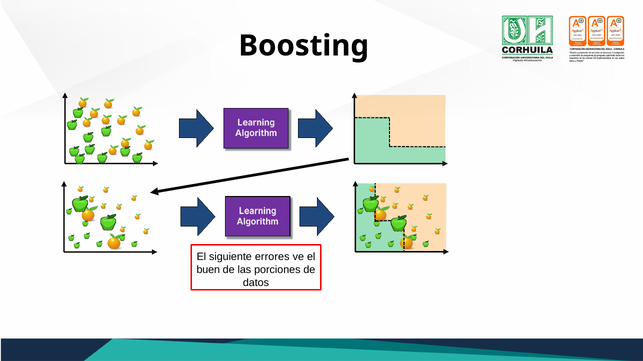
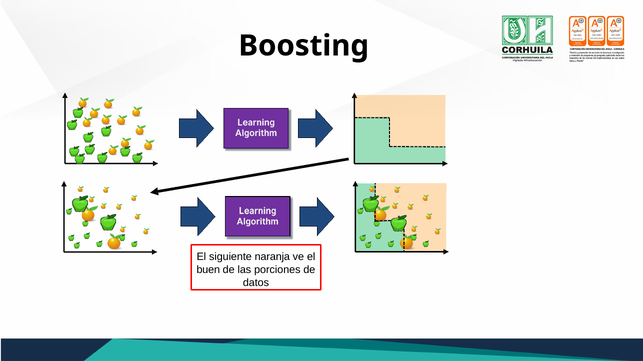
errores: errores -> naranja
